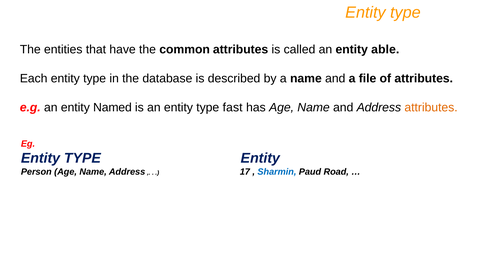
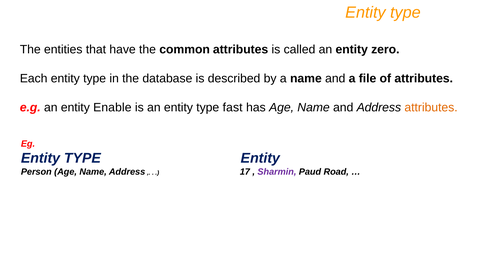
able: able -> zero
Named: Named -> Enable
Sharmin colour: blue -> purple
